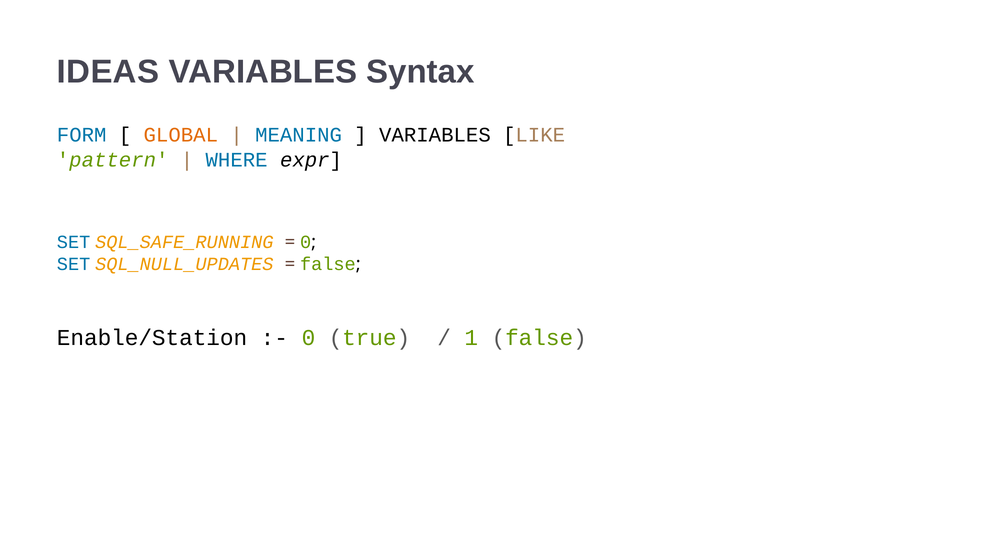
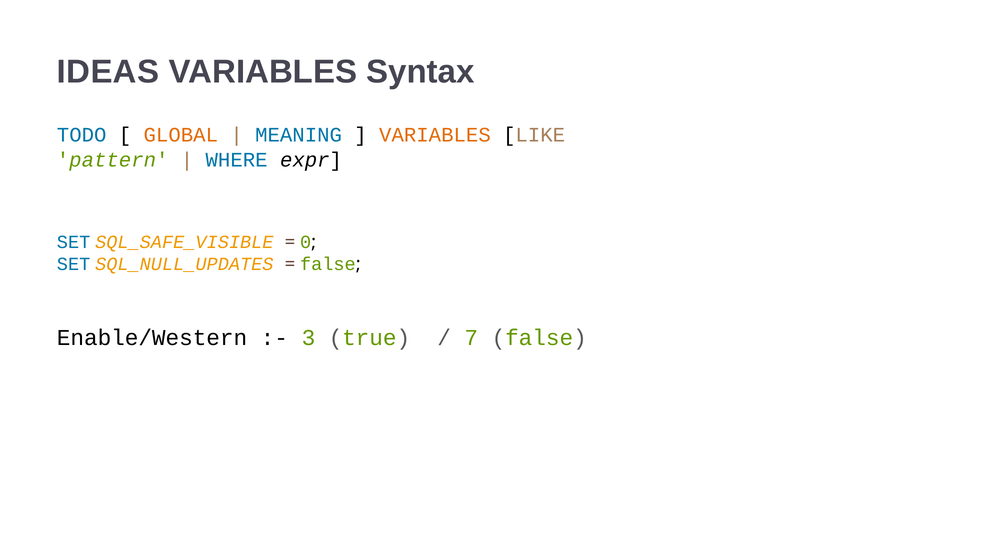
FORM: FORM -> TODO
VARIABLES at (435, 135) colour: black -> orange
SQL_SAFE_RUNNING: SQL_SAFE_RUNNING -> SQL_SAFE_VISIBLE
Enable/Station: Enable/Station -> Enable/Western
0 at (308, 338): 0 -> 3
1: 1 -> 7
